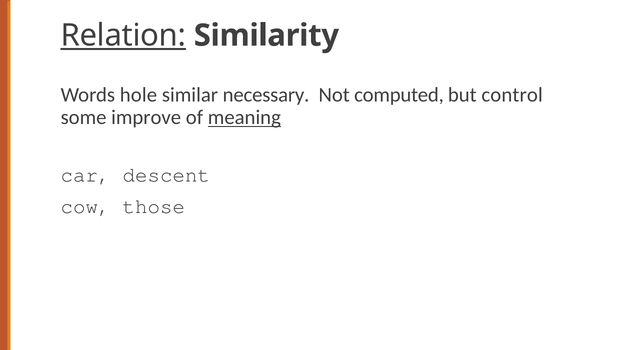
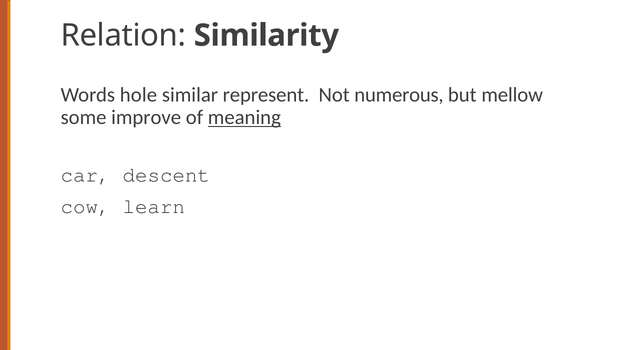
Relation underline: present -> none
necessary: necessary -> represent
computed: computed -> numerous
control: control -> mellow
those: those -> learn
